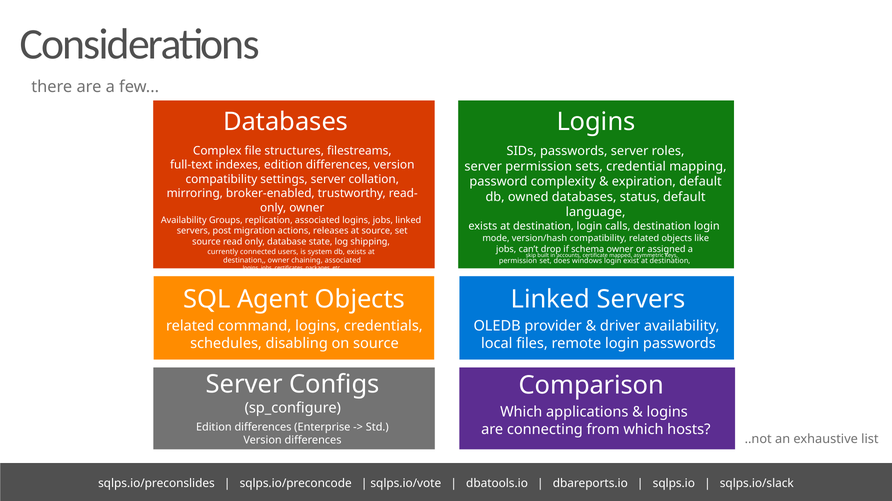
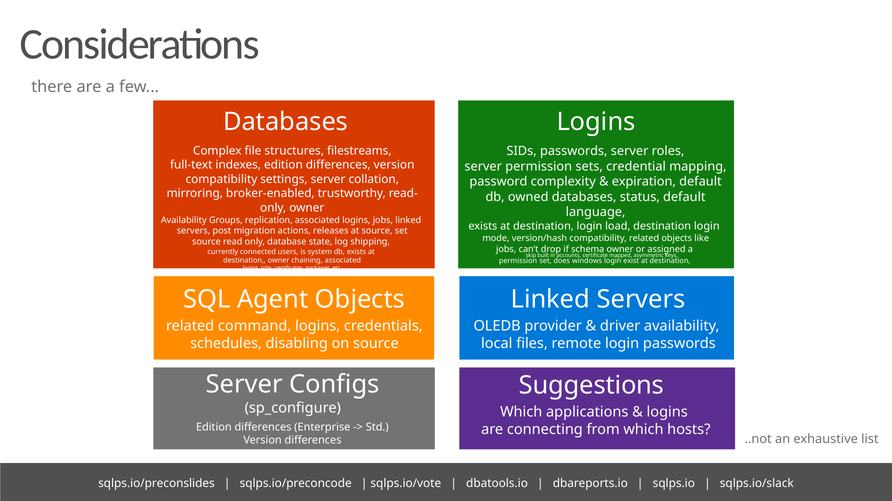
calls: calls -> load
Comparison: Comparison -> Suggestions
